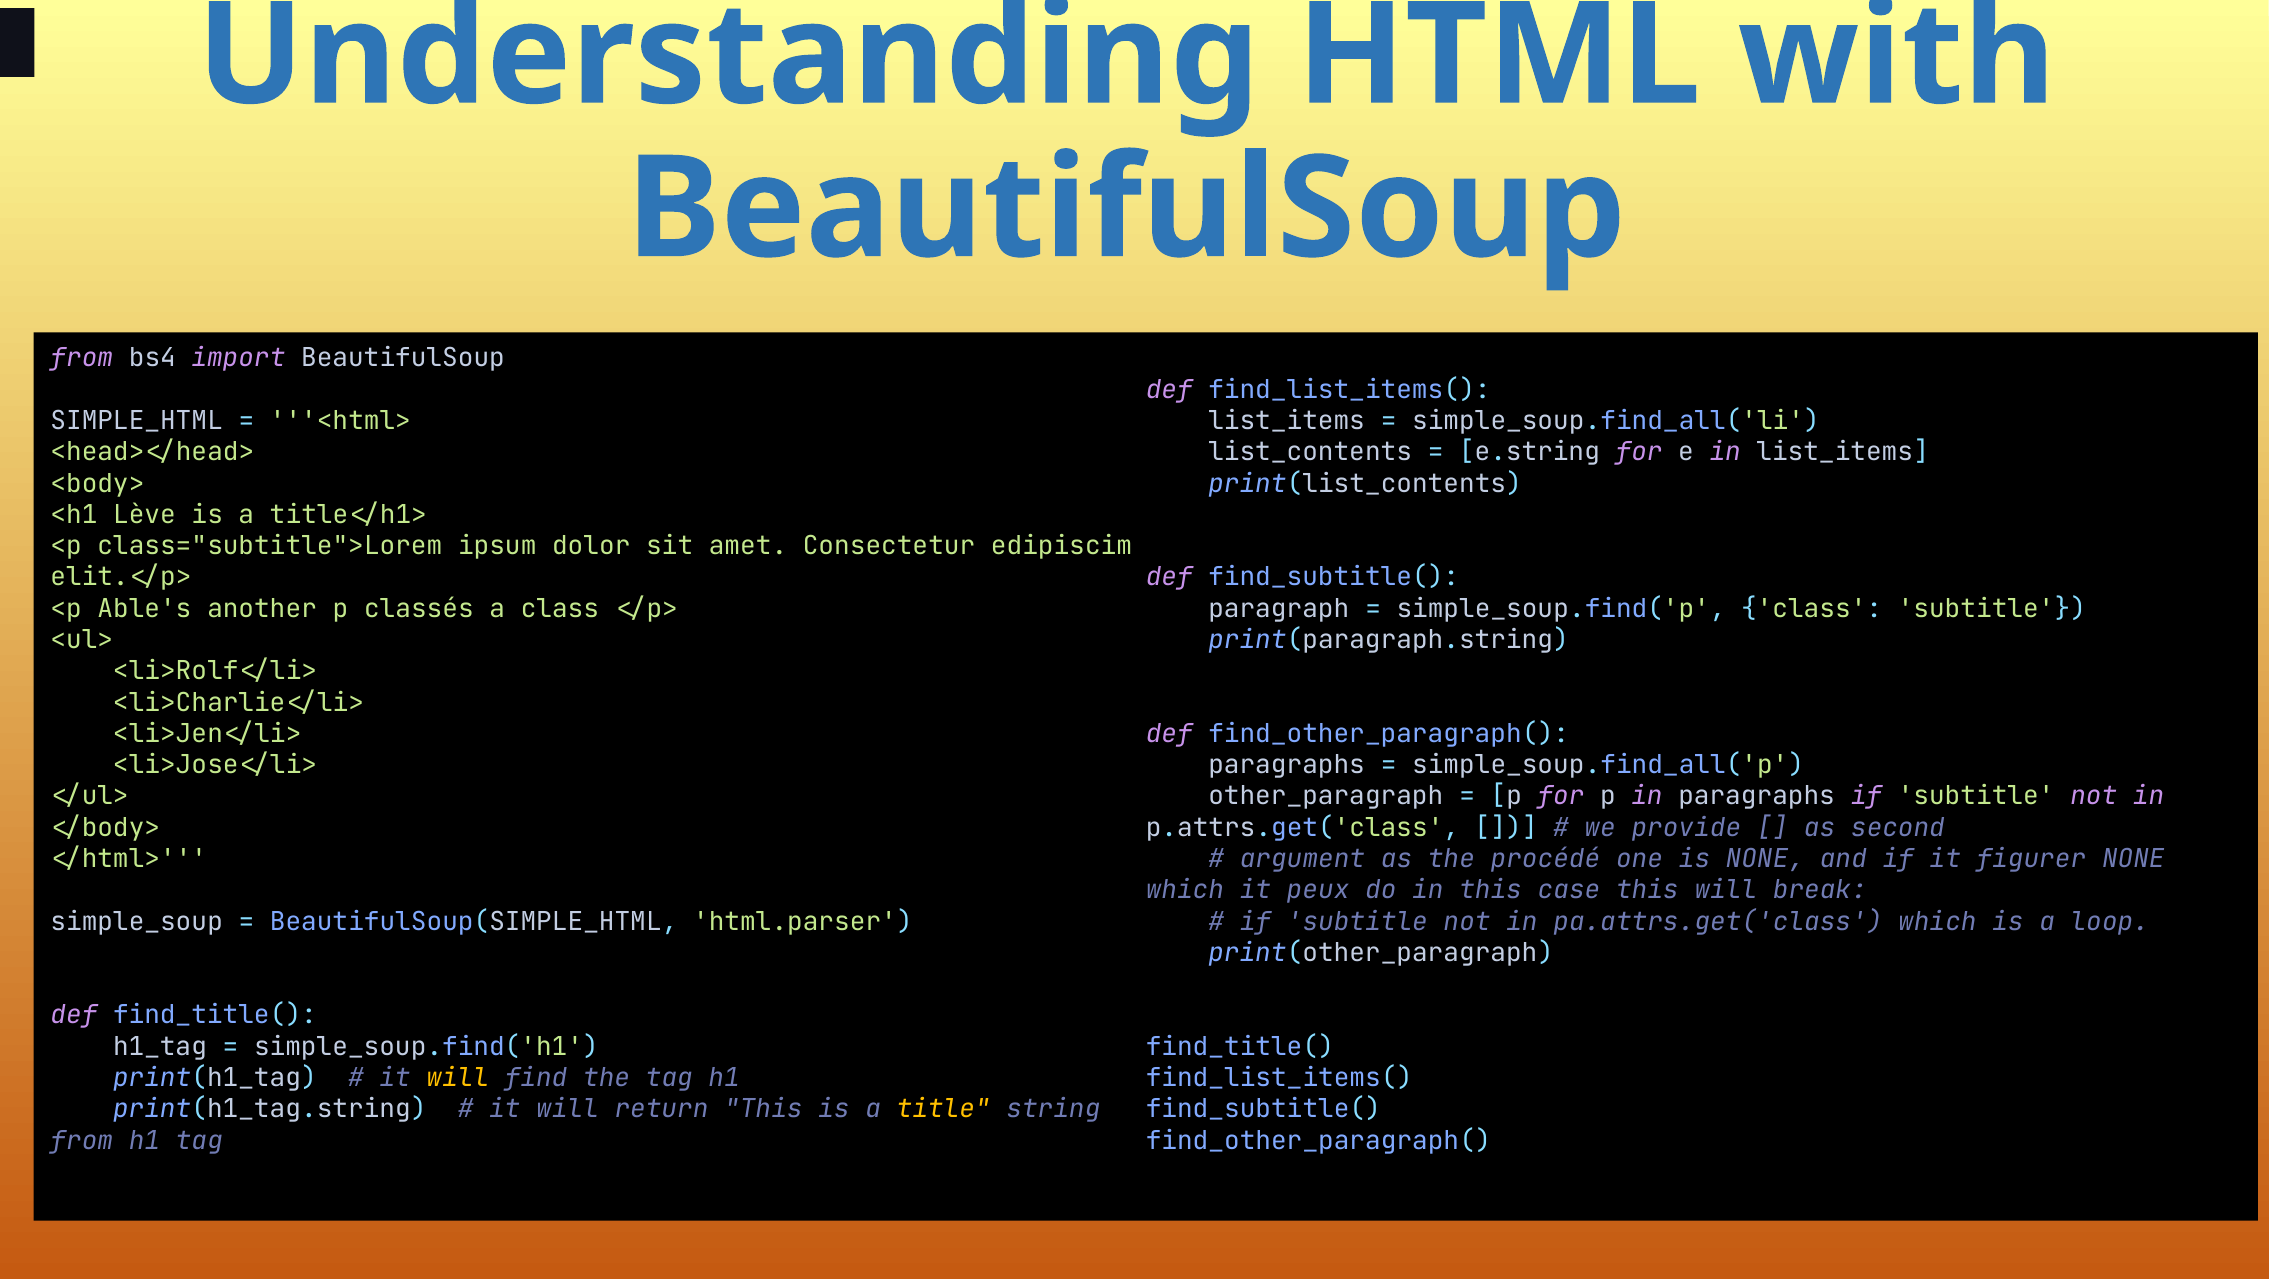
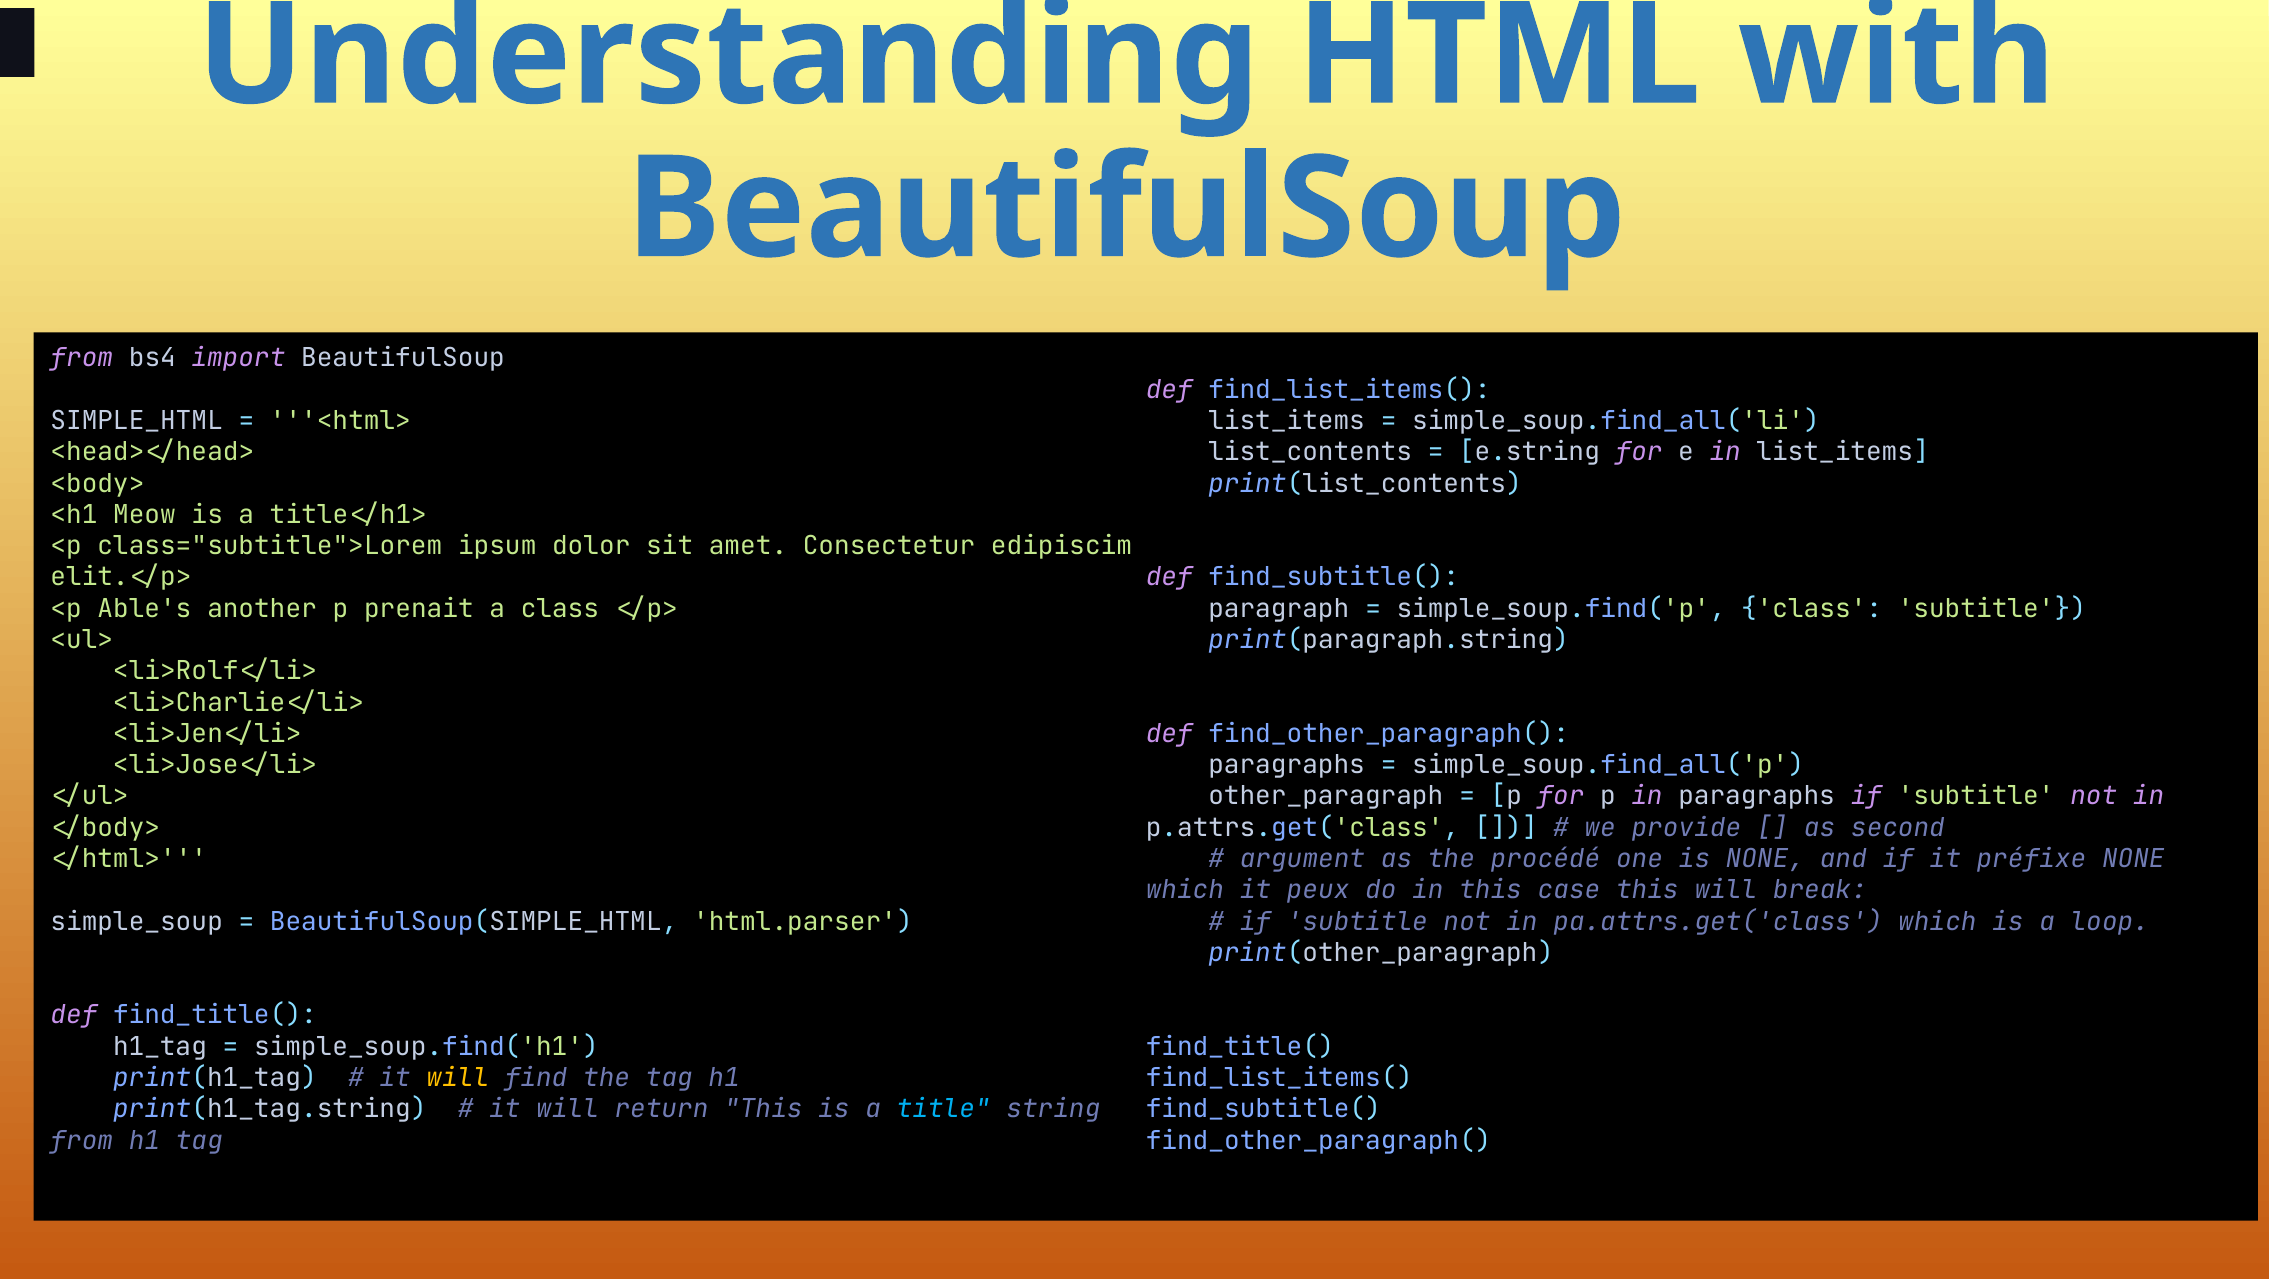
<h1>Lève: <h1>Lève -> <h1>Meow
classés: classés -> prenait
figurer: figurer -> préfixe
title colour: yellow -> light blue
